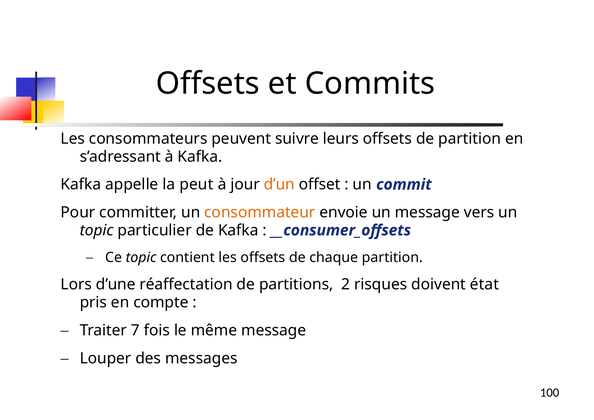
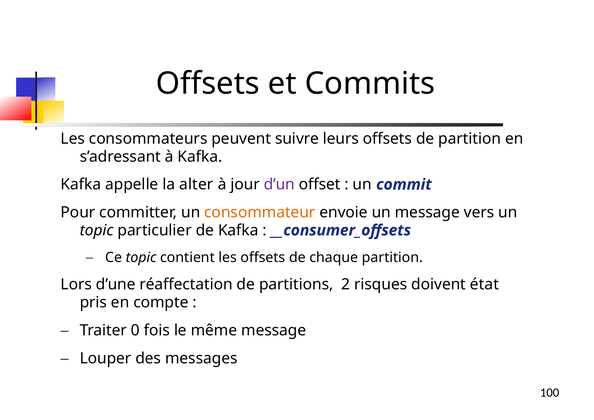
peut: peut -> alter
d’un colour: orange -> purple
7: 7 -> 0
